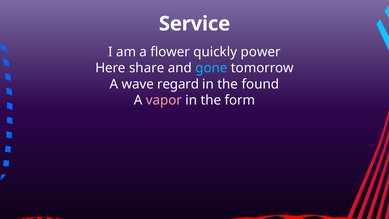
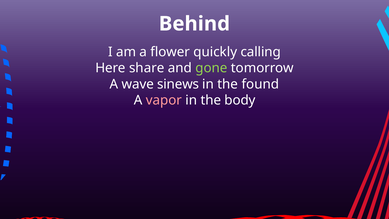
Service: Service -> Behind
power: power -> calling
gone colour: light blue -> light green
regard: regard -> sinews
form: form -> body
